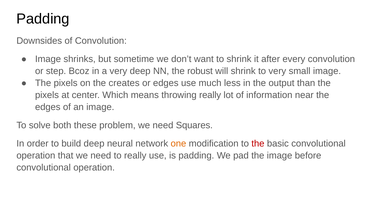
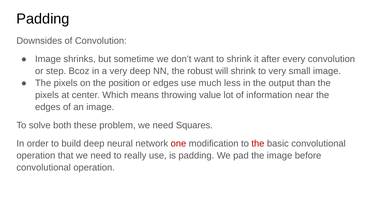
creates: creates -> position
throwing really: really -> value
one colour: orange -> red
